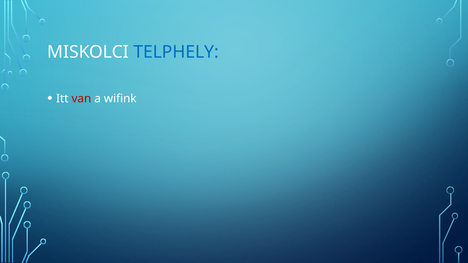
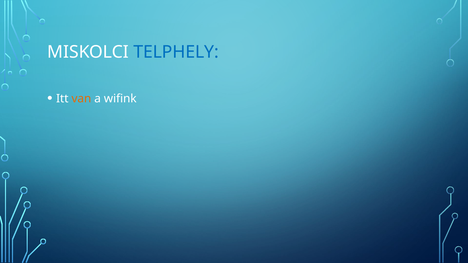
van colour: red -> orange
